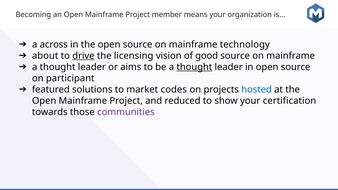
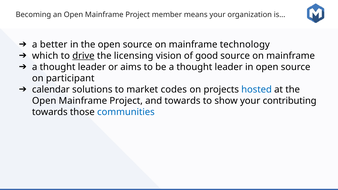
across: across -> better
about: about -> which
thought at (194, 67) underline: present -> none
featured: featured -> calendar
and reduced: reduced -> towards
certification: certification -> contributing
communities colour: purple -> blue
